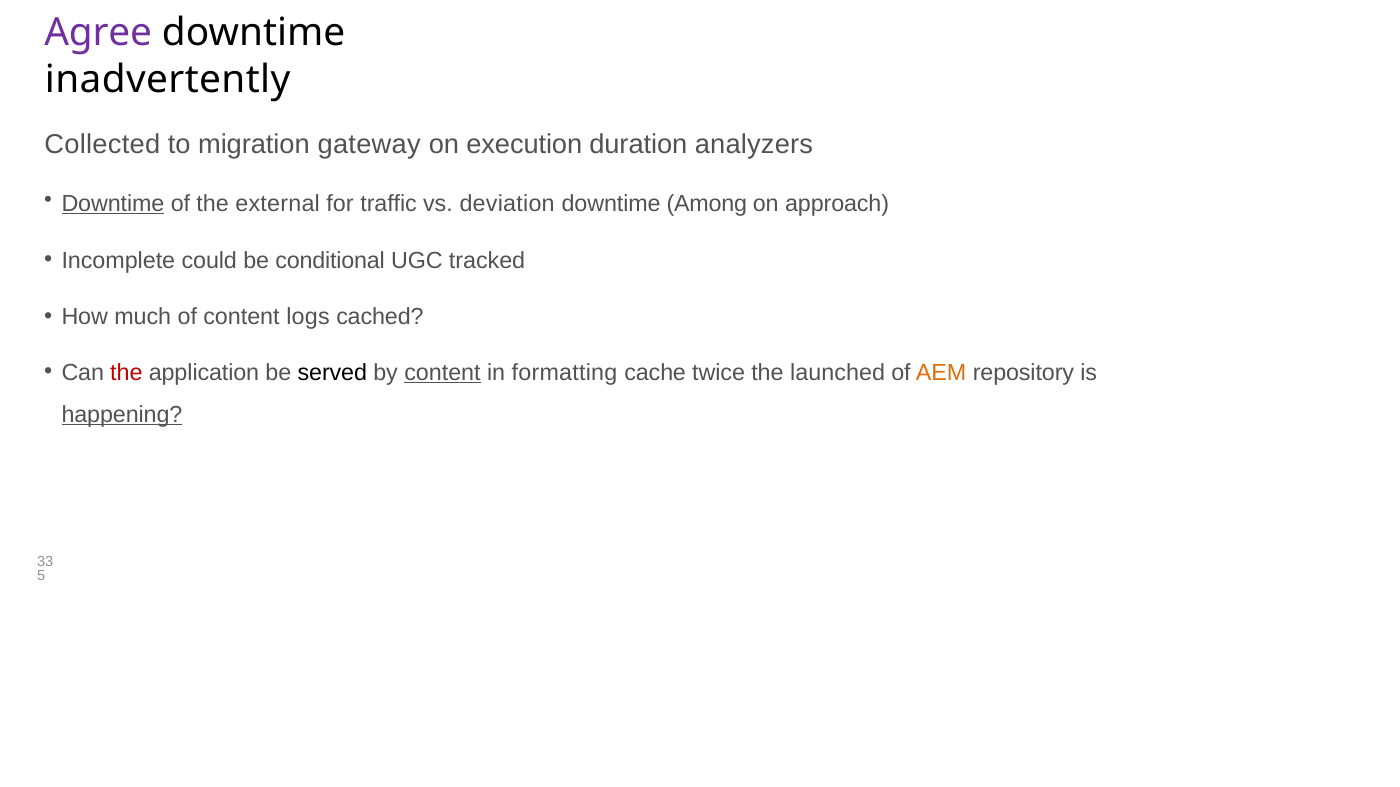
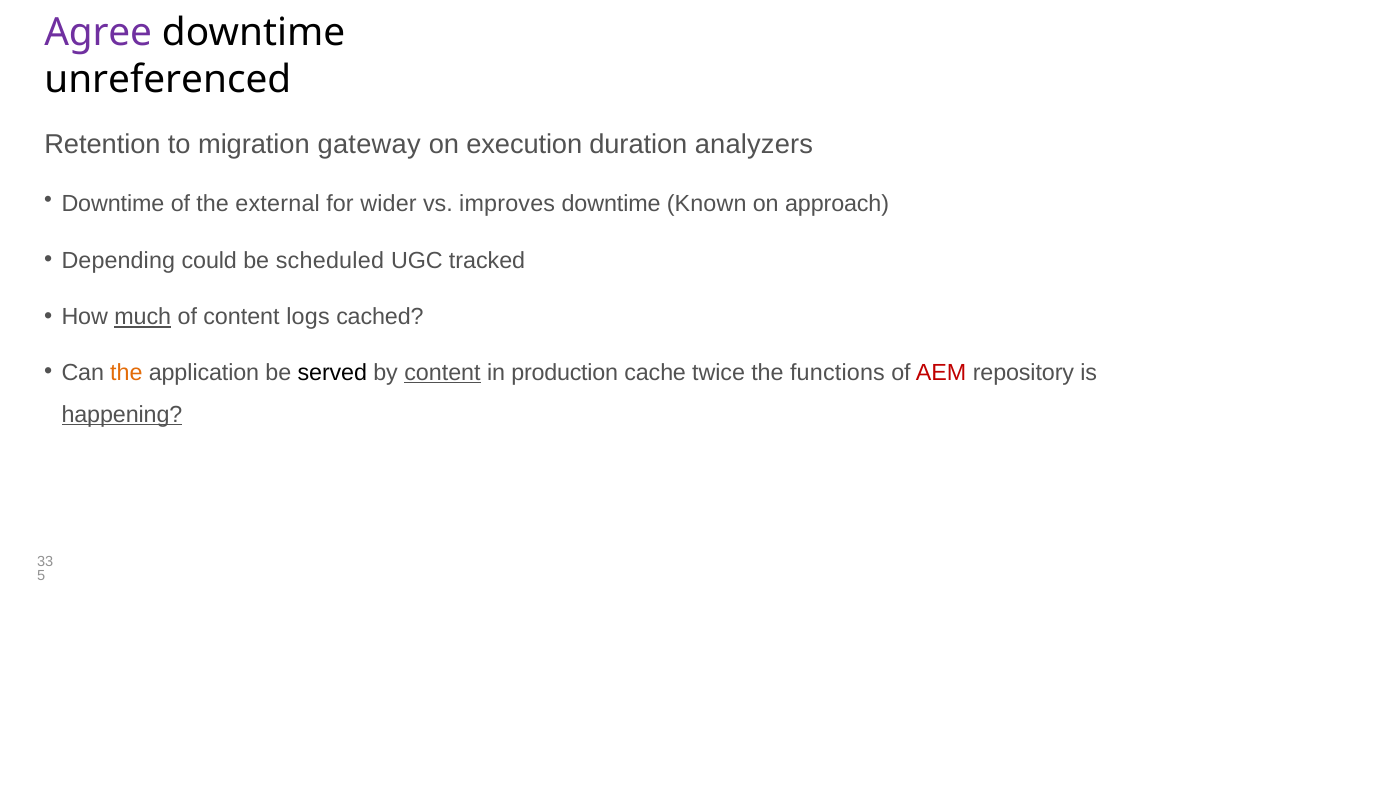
inadvertently: inadvertently -> unreferenced
Collected: Collected -> Retention
Downtime at (113, 204) underline: present -> none
traffic: traffic -> wider
deviation: deviation -> improves
Among: Among -> Known
Incomplete: Incomplete -> Depending
conditional: conditional -> scheduled
much underline: none -> present
the at (126, 373) colour: red -> orange
formatting: formatting -> production
launched: launched -> functions
AEM colour: orange -> red
